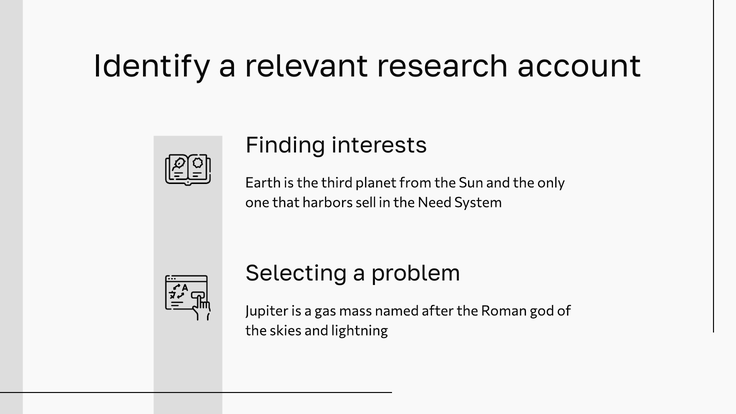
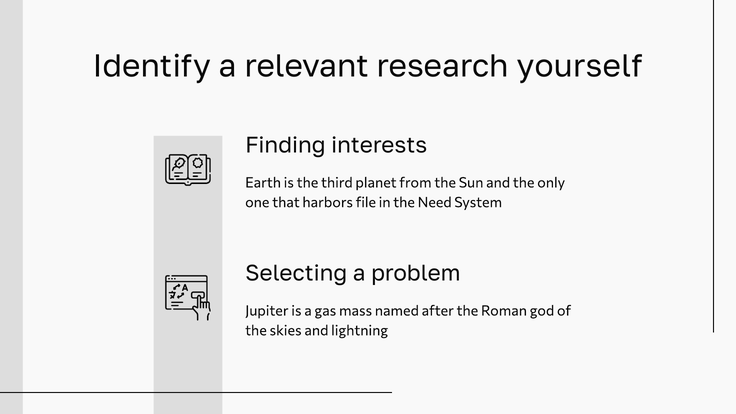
account: account -> yourself
sell: sell -> file
